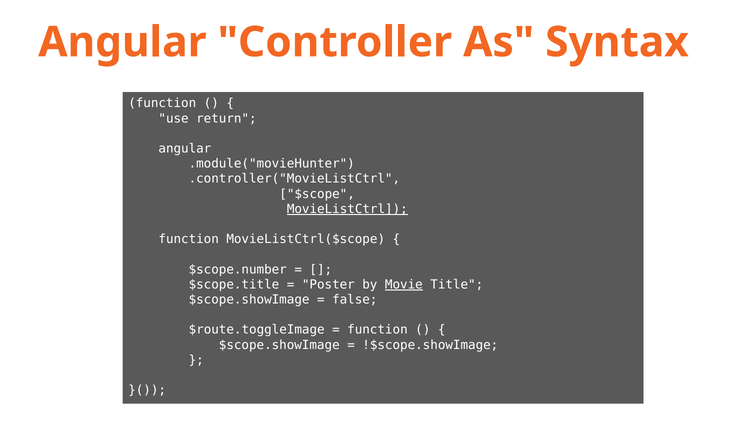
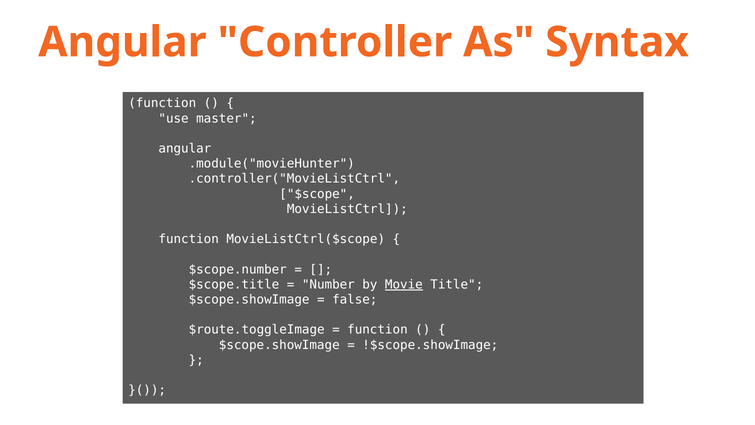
return: return -> master
MovieListCtrl underline: present -> none
Poster: Poster -> Number
